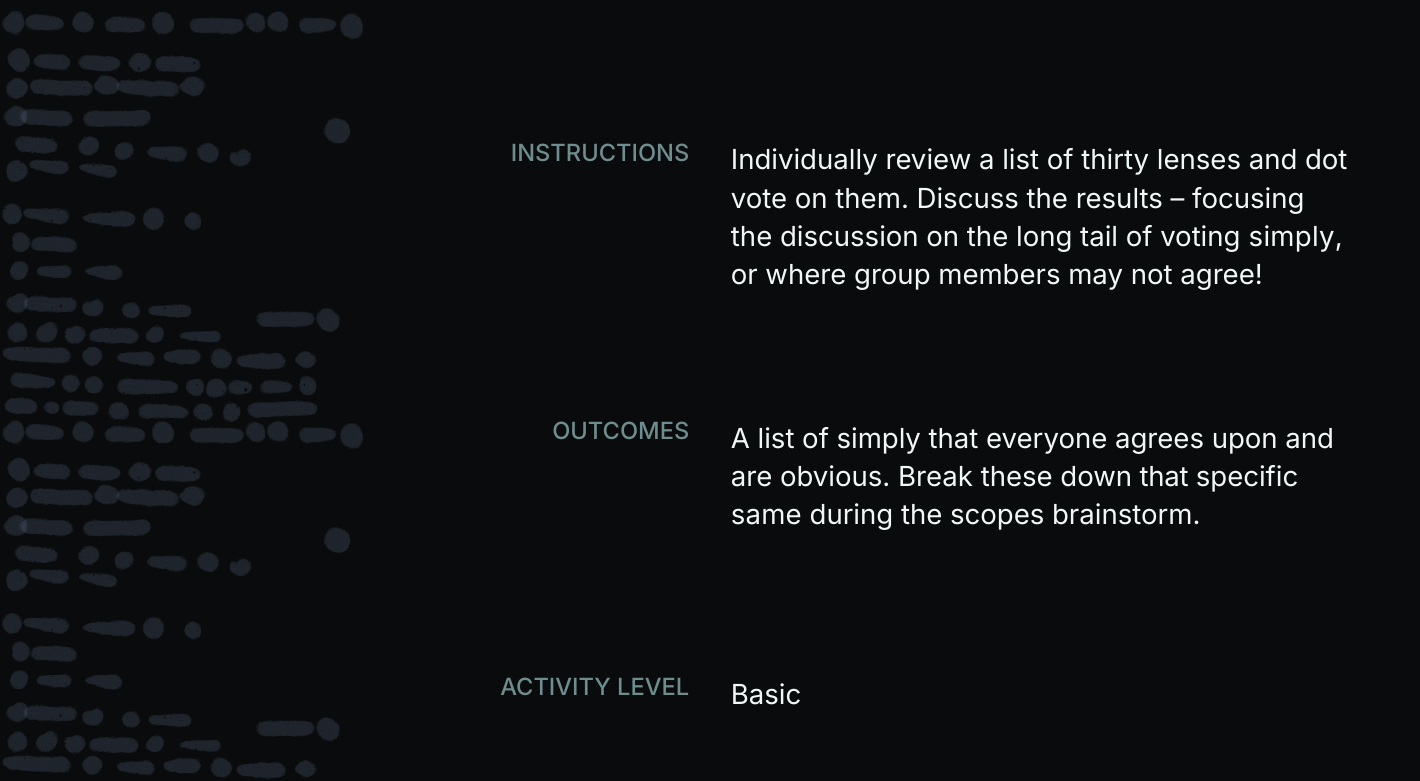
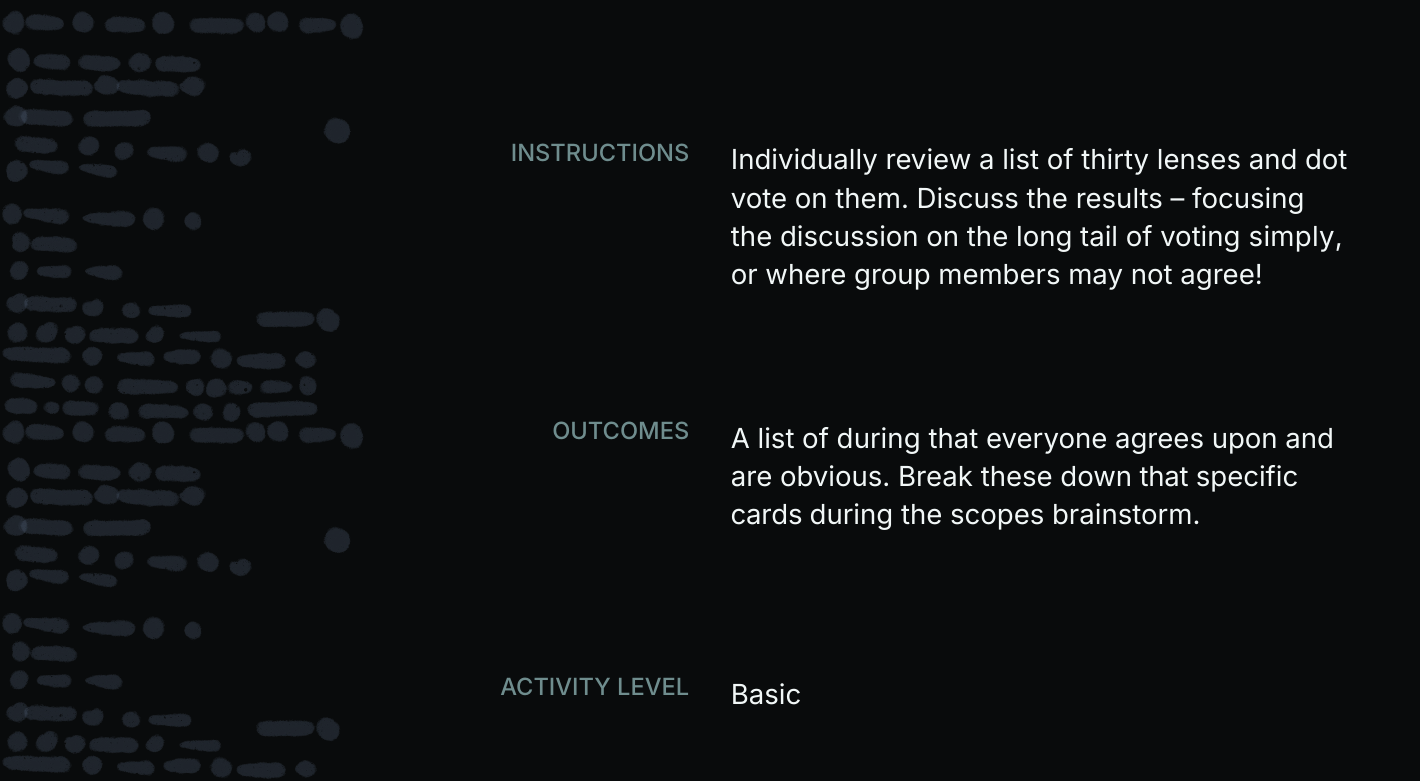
of simply: simply -> during
same: same -> cards
